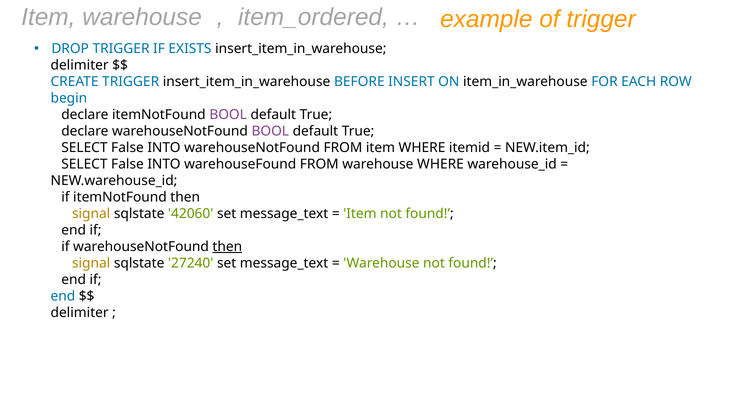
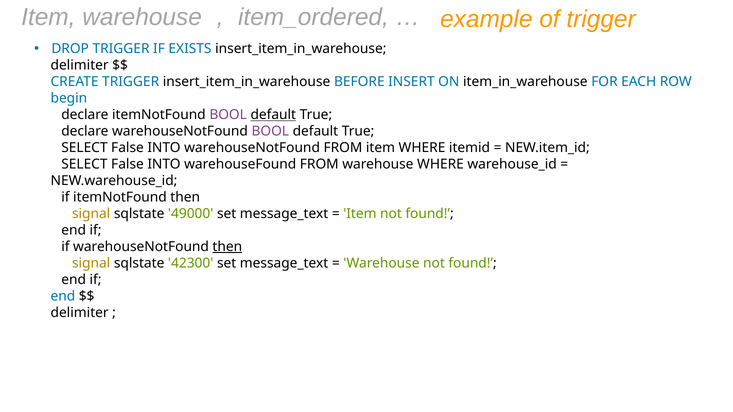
default at (273, 115) underline: none -> present
42060: 42060 -> 49000
27240: 27240 -> 42300
